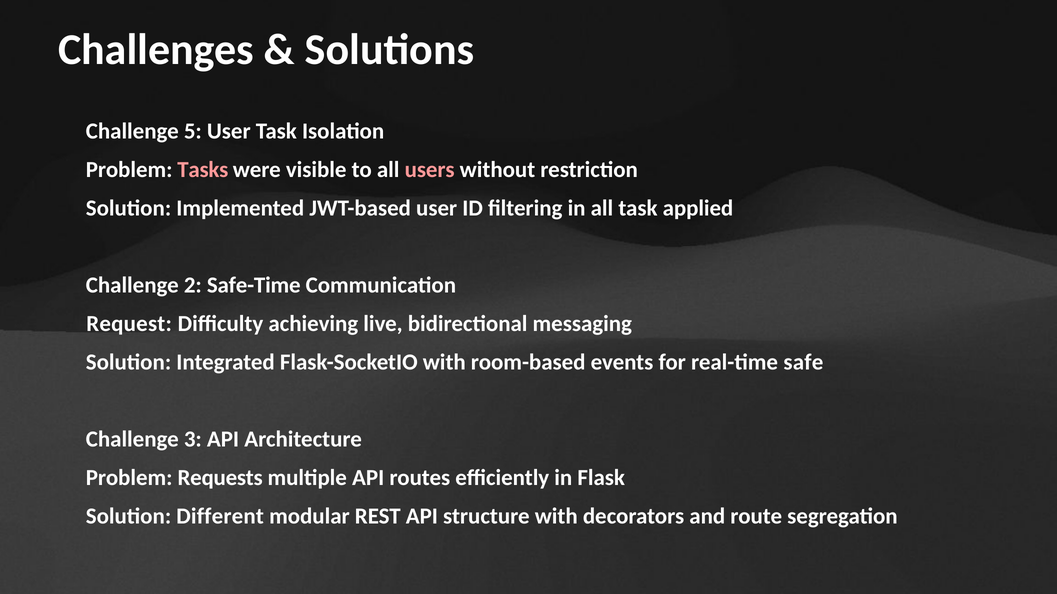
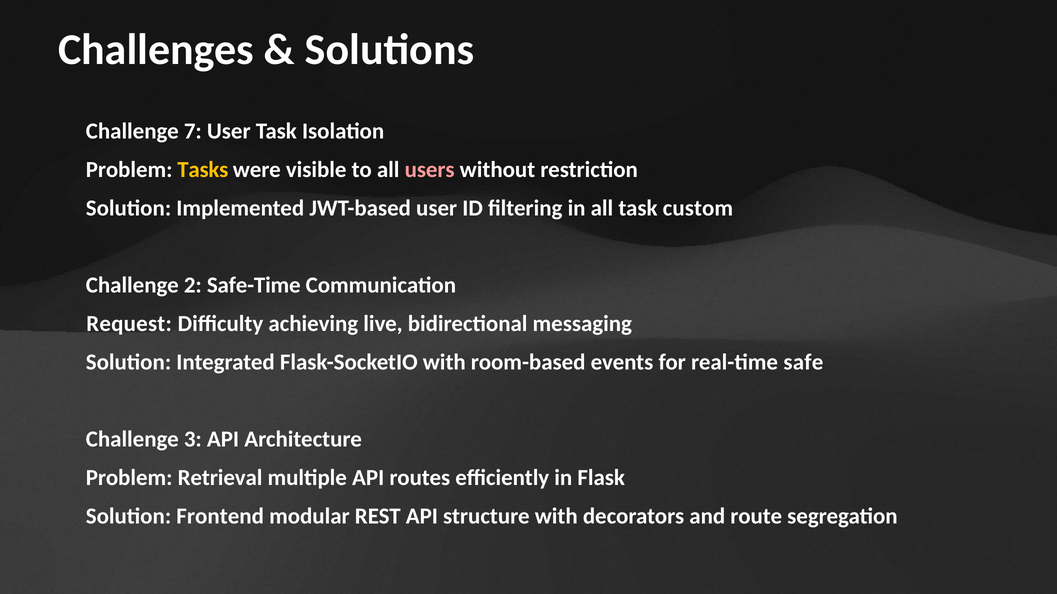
5: 5 -> 7
Tasks colour: pink -> yellow
applied: applied -> custom
Requests: Requests -> Retrieval
Different: Different -> Frontend
